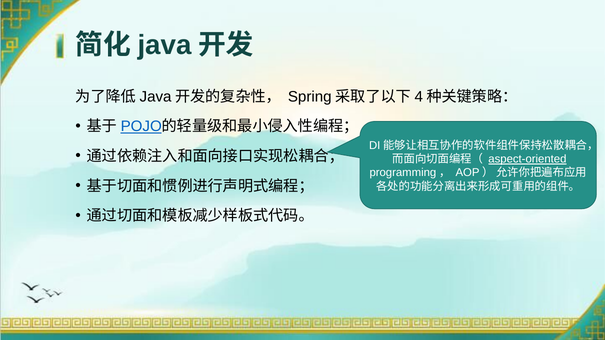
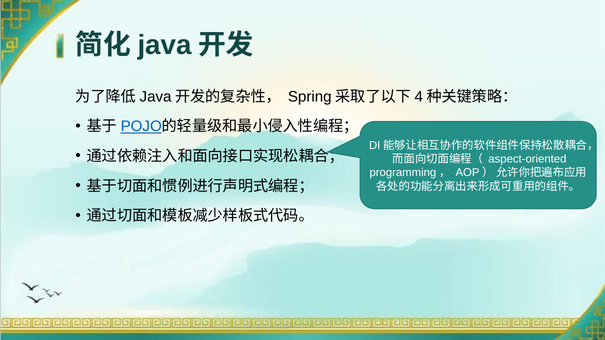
aspect-oriented underline: present -> none
